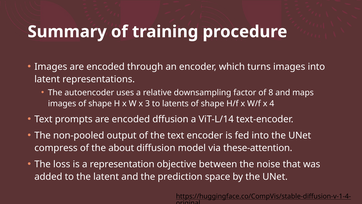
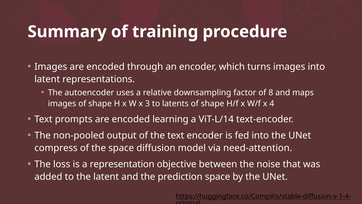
dffusion: dffusion -> learning
the about: about -> space
these-attention: these-attention -> need-attention
